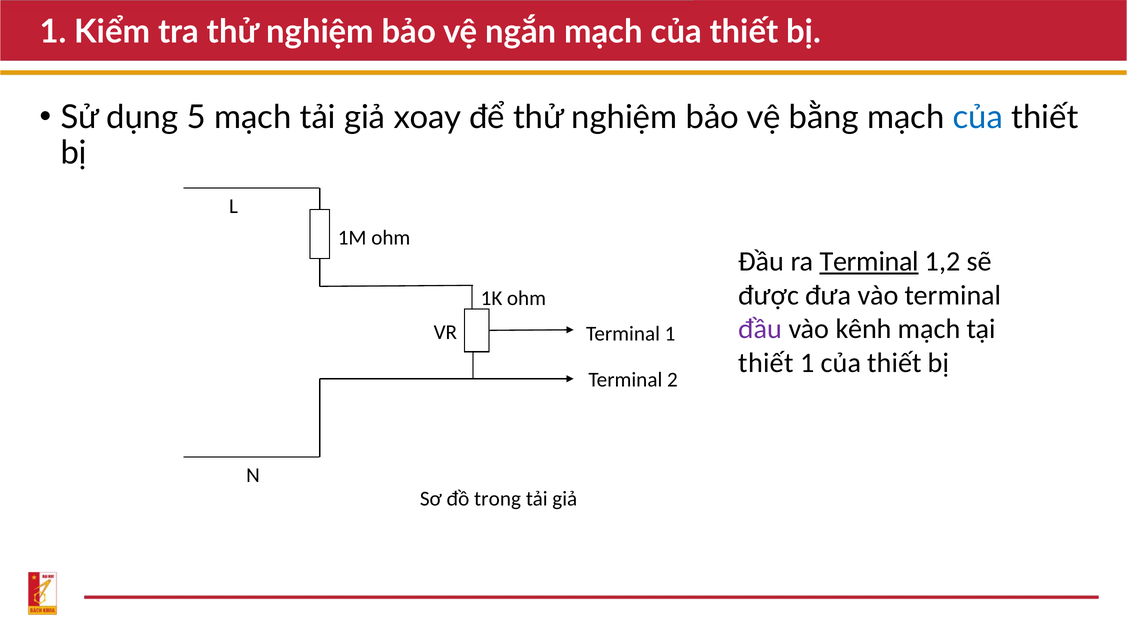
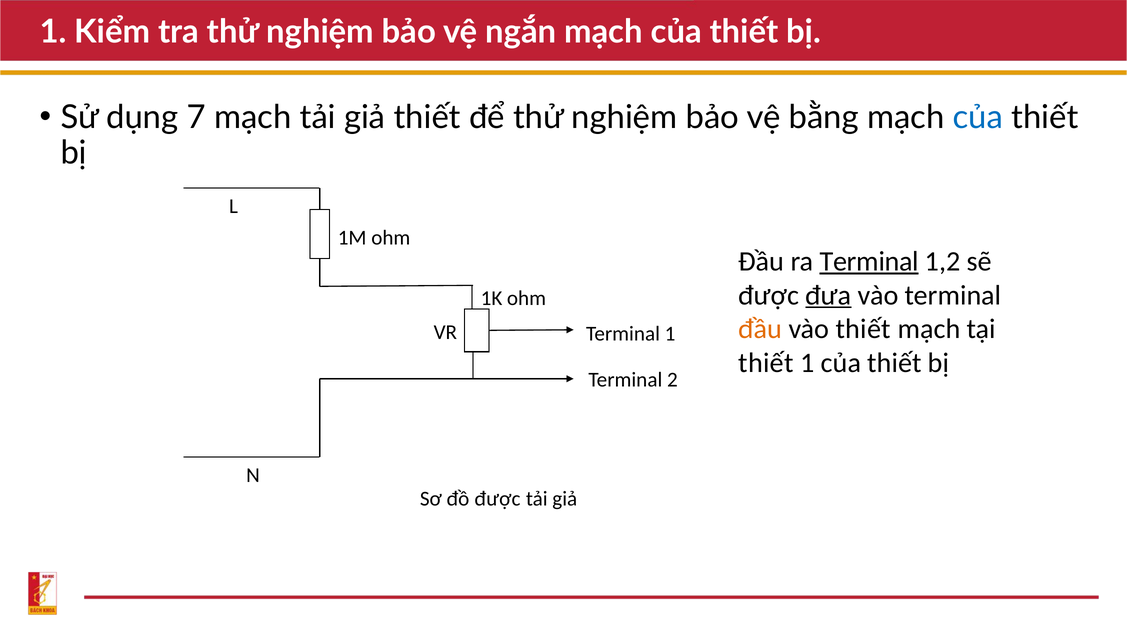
5: 5 -> 7
giả xoay: xoay -> thiết
đưa underline: none -> present
đầu at (760, 329) colour: purple -> orange
vào kênh: kênh -> thiết
đồ trong: trong -> được
